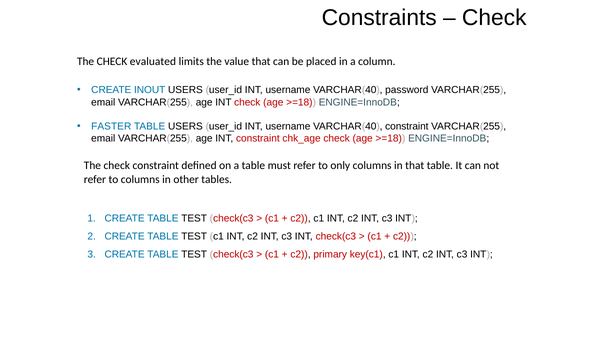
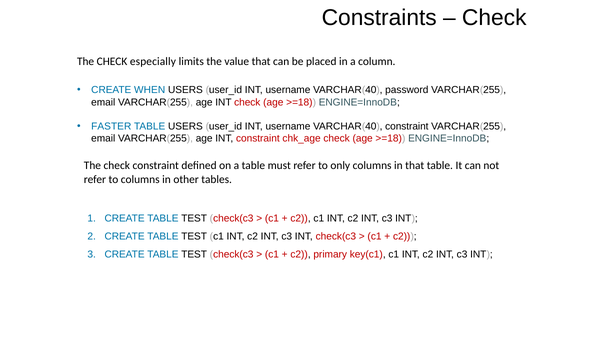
evaluated: evaluated -> especially
INOUT: INOUT -> WHEN
